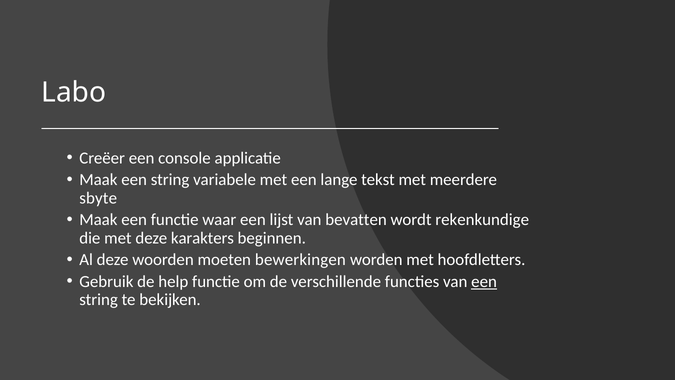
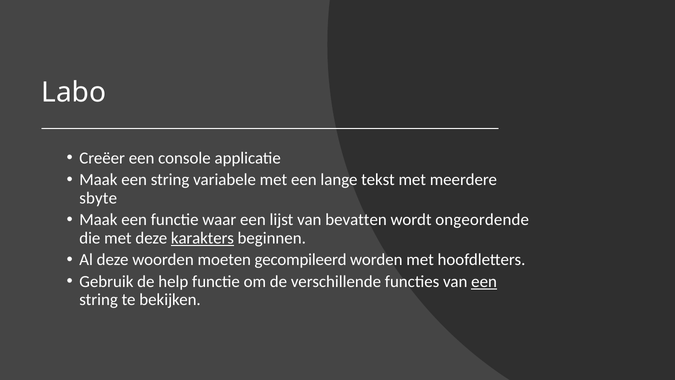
rekenkundige: rekenkundige -> ongeordende
karakters underline: none -> present
bewerkingen: bewerkingen -> gecompileerd
